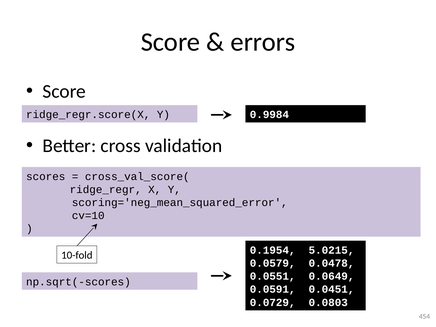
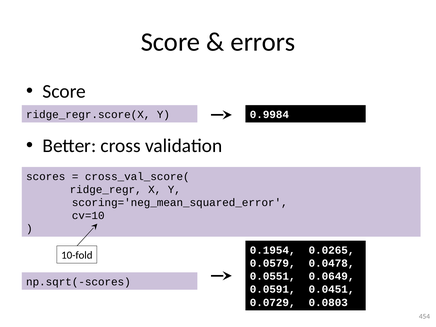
5.0215: 5.0215 -> 0.0265
